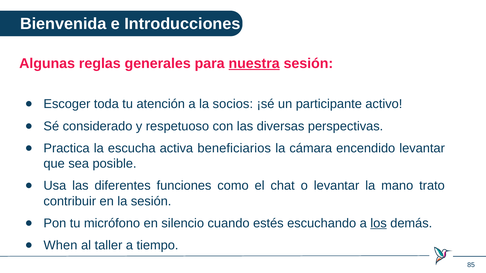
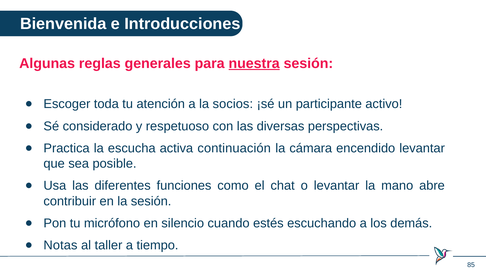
beneficiarios: beneficiarios -> continuación
trato: trato -> abre
los underline: present -> none
When: When -> Notas
